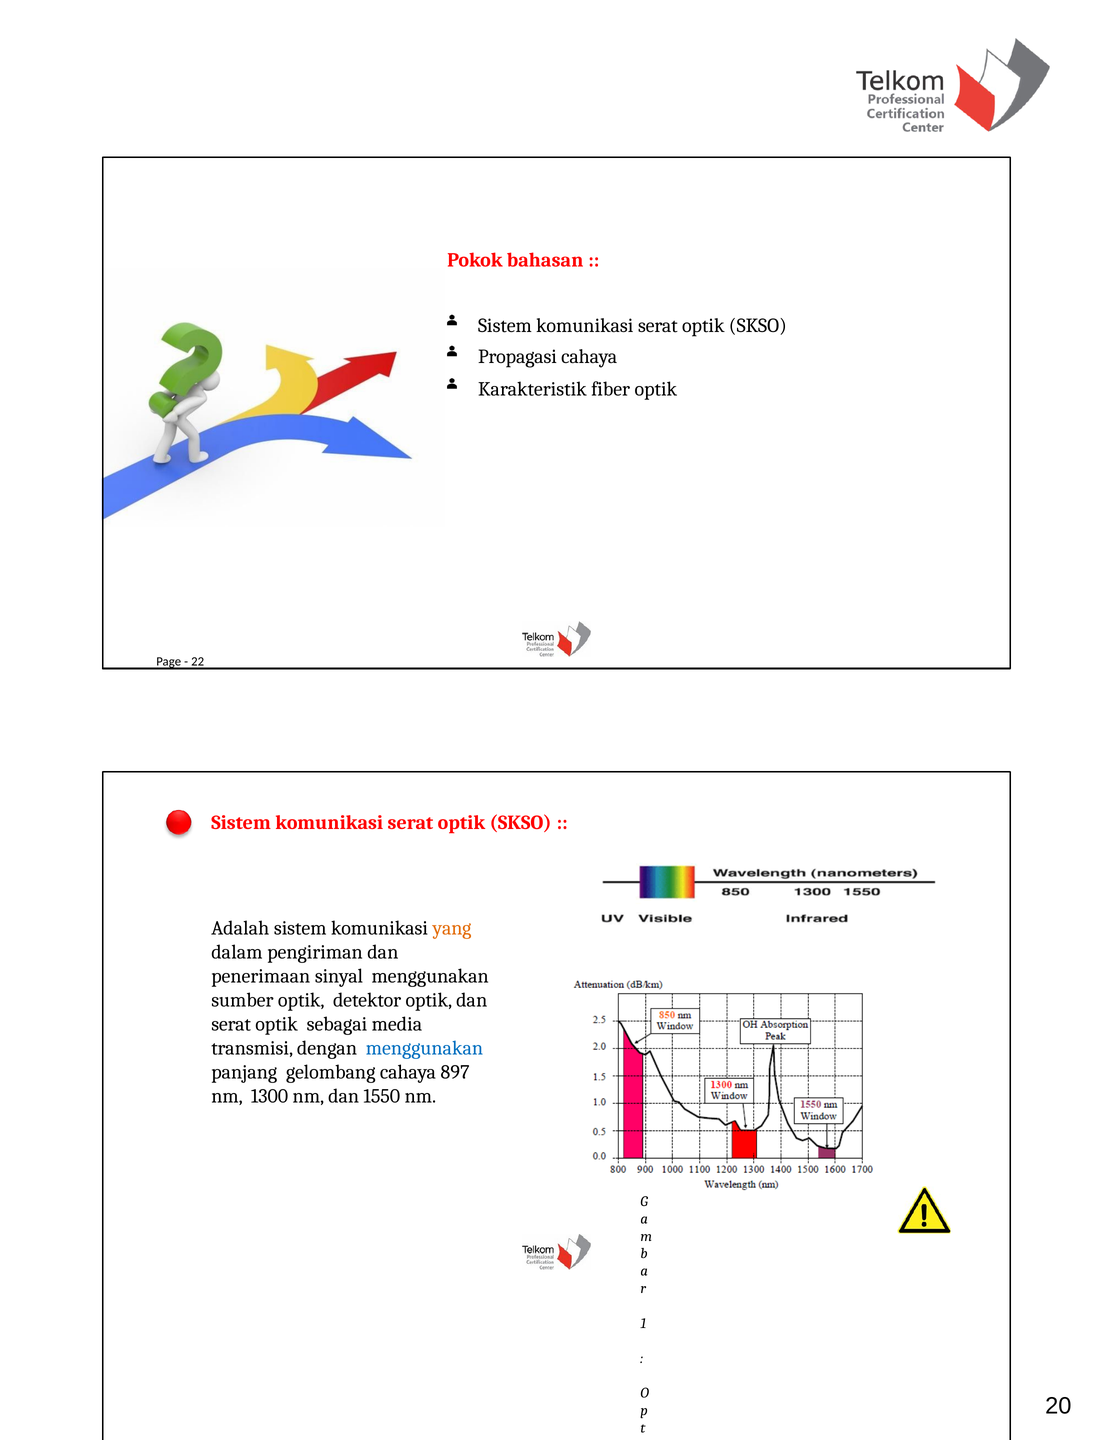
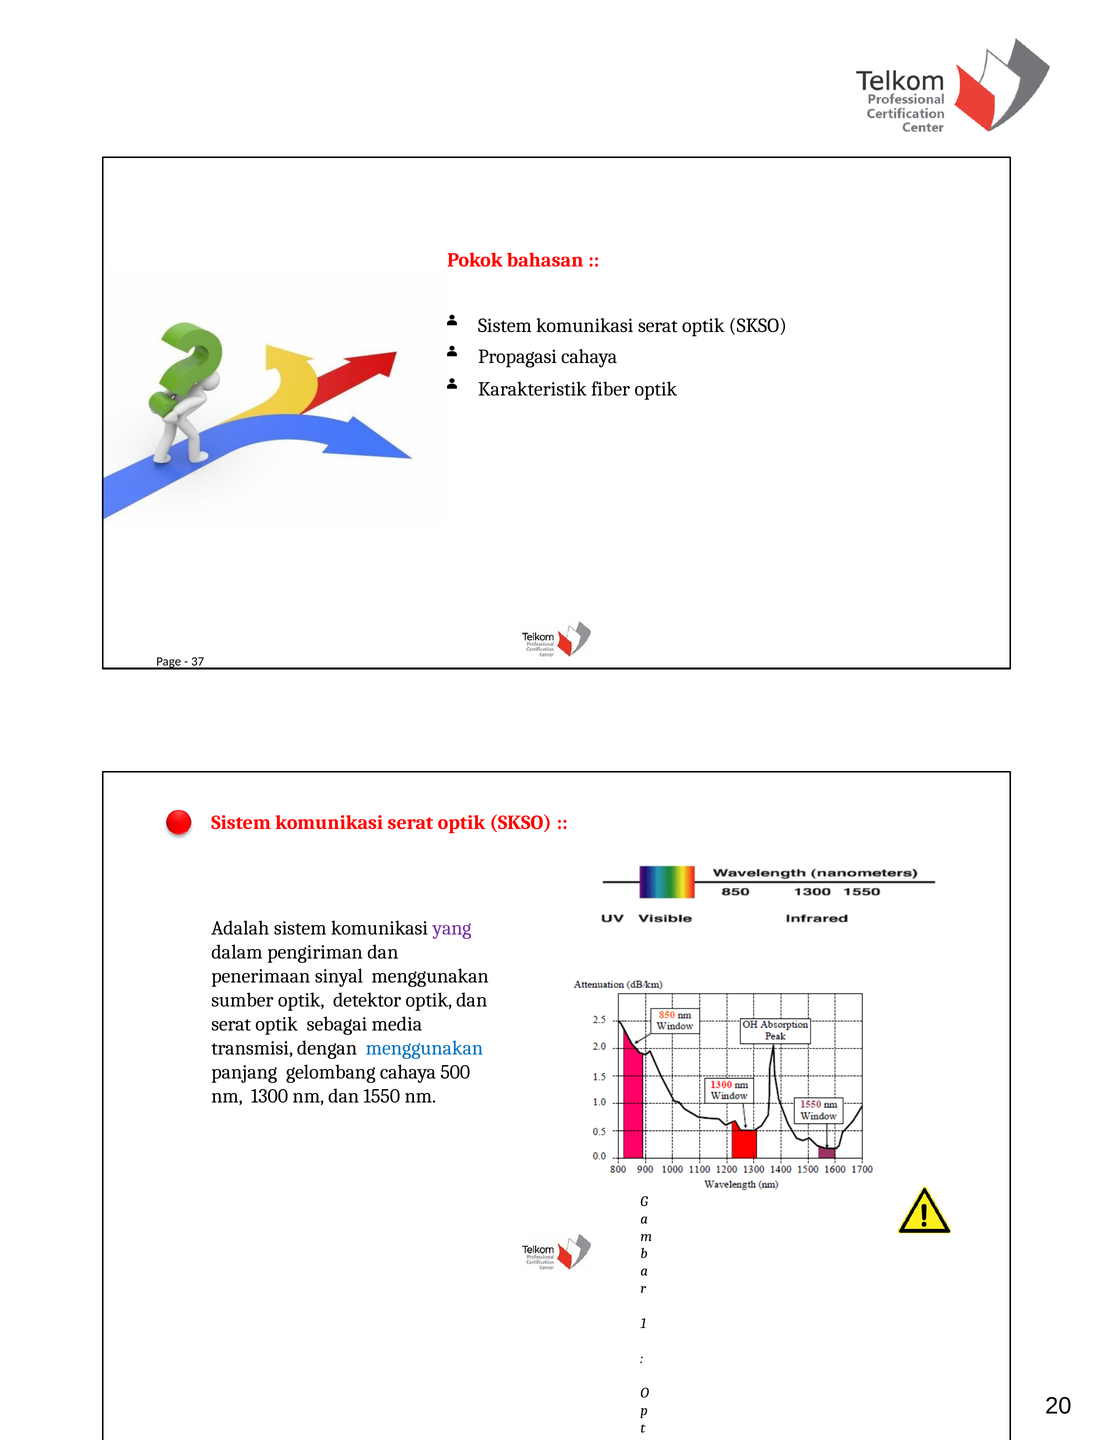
22: 22 -> 37
yang colour: orange -> purple
897: 897 -> 500
